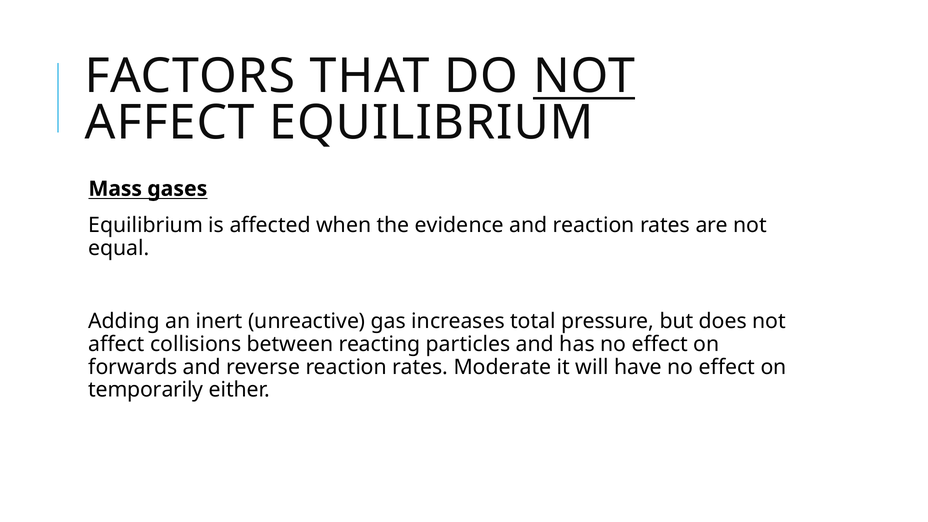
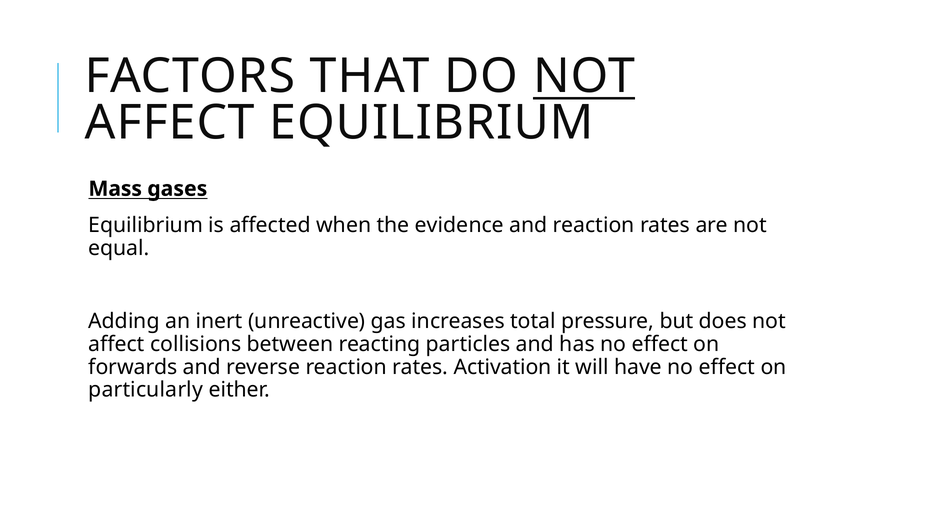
Moderate: Moderate -> Activation
temporarily: temporarily -> particularly
